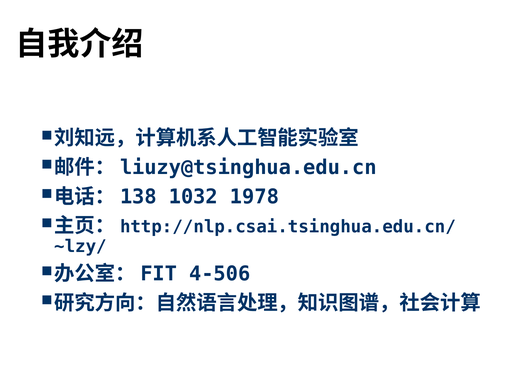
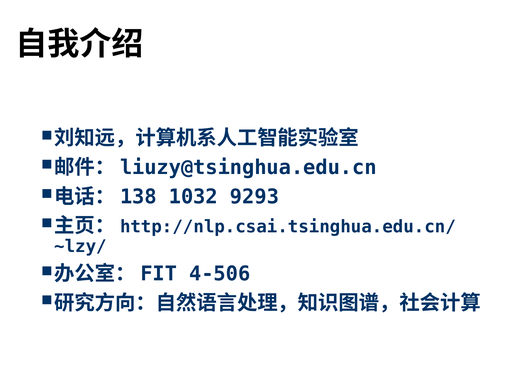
1978: 1978 -> 9293
